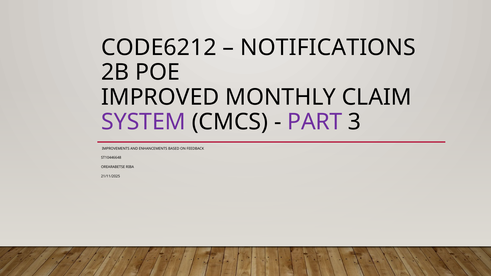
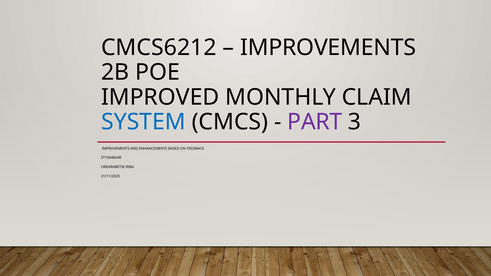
CODE6212: CODE6212 -> CMCS6212
NOTIFICATIONS at (328, 47): NOTIFICATIONS -> IMPROVEMENTS
SYSTEM colour: purple -> blue
